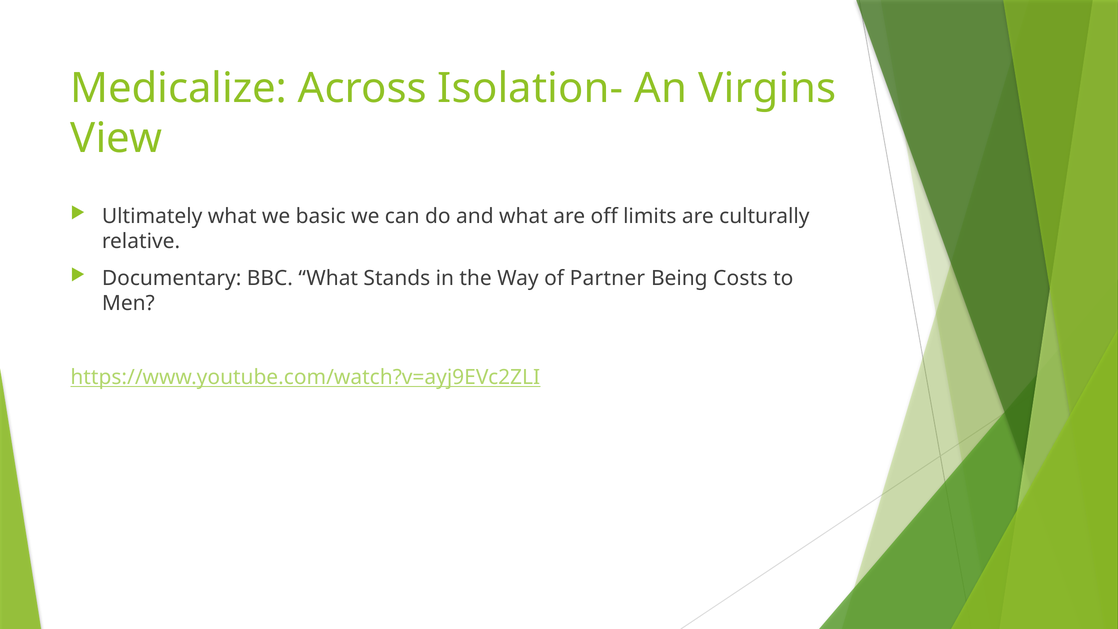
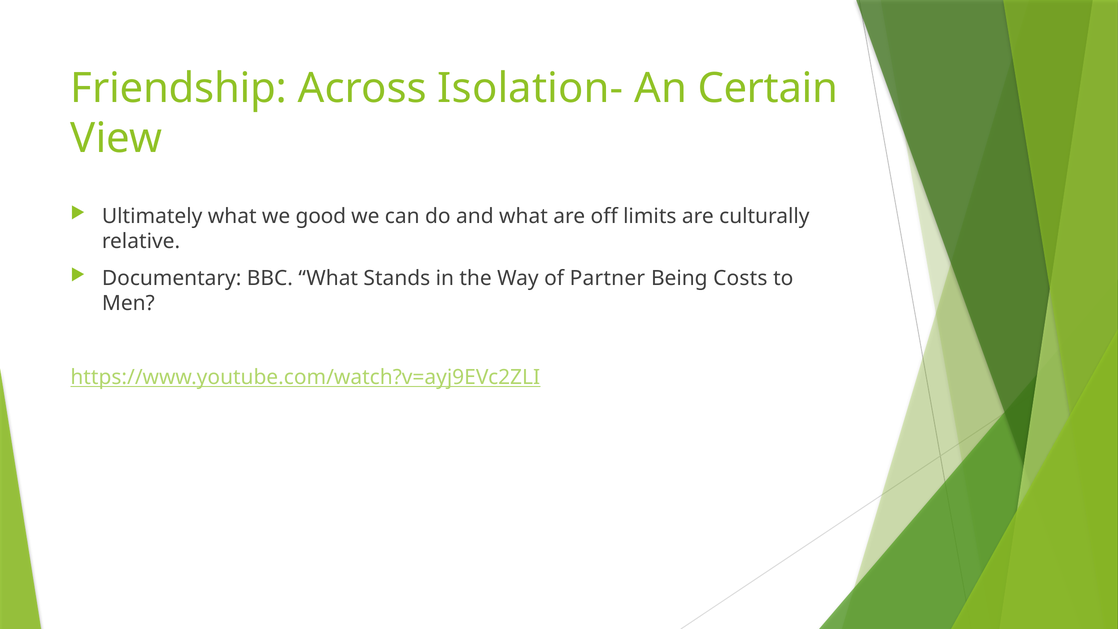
Medicalize: Medicalize -> Friendship
Virgins: Virgins -> Certain
basic: basic -> good
